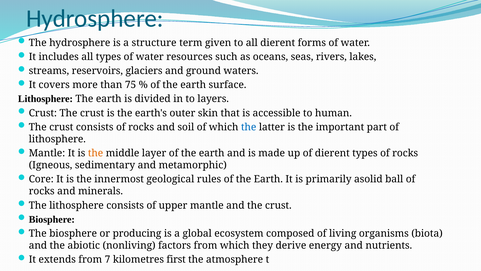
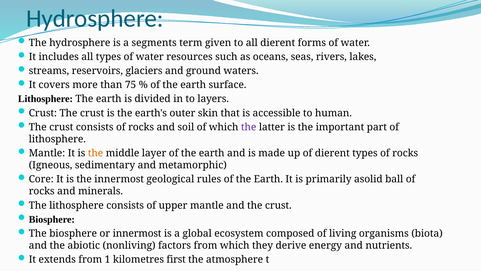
structure: structure -> segments
the at (249, 127) colour: blue -> purple
or producing: producing -> innermost
7: 7 -> 1
